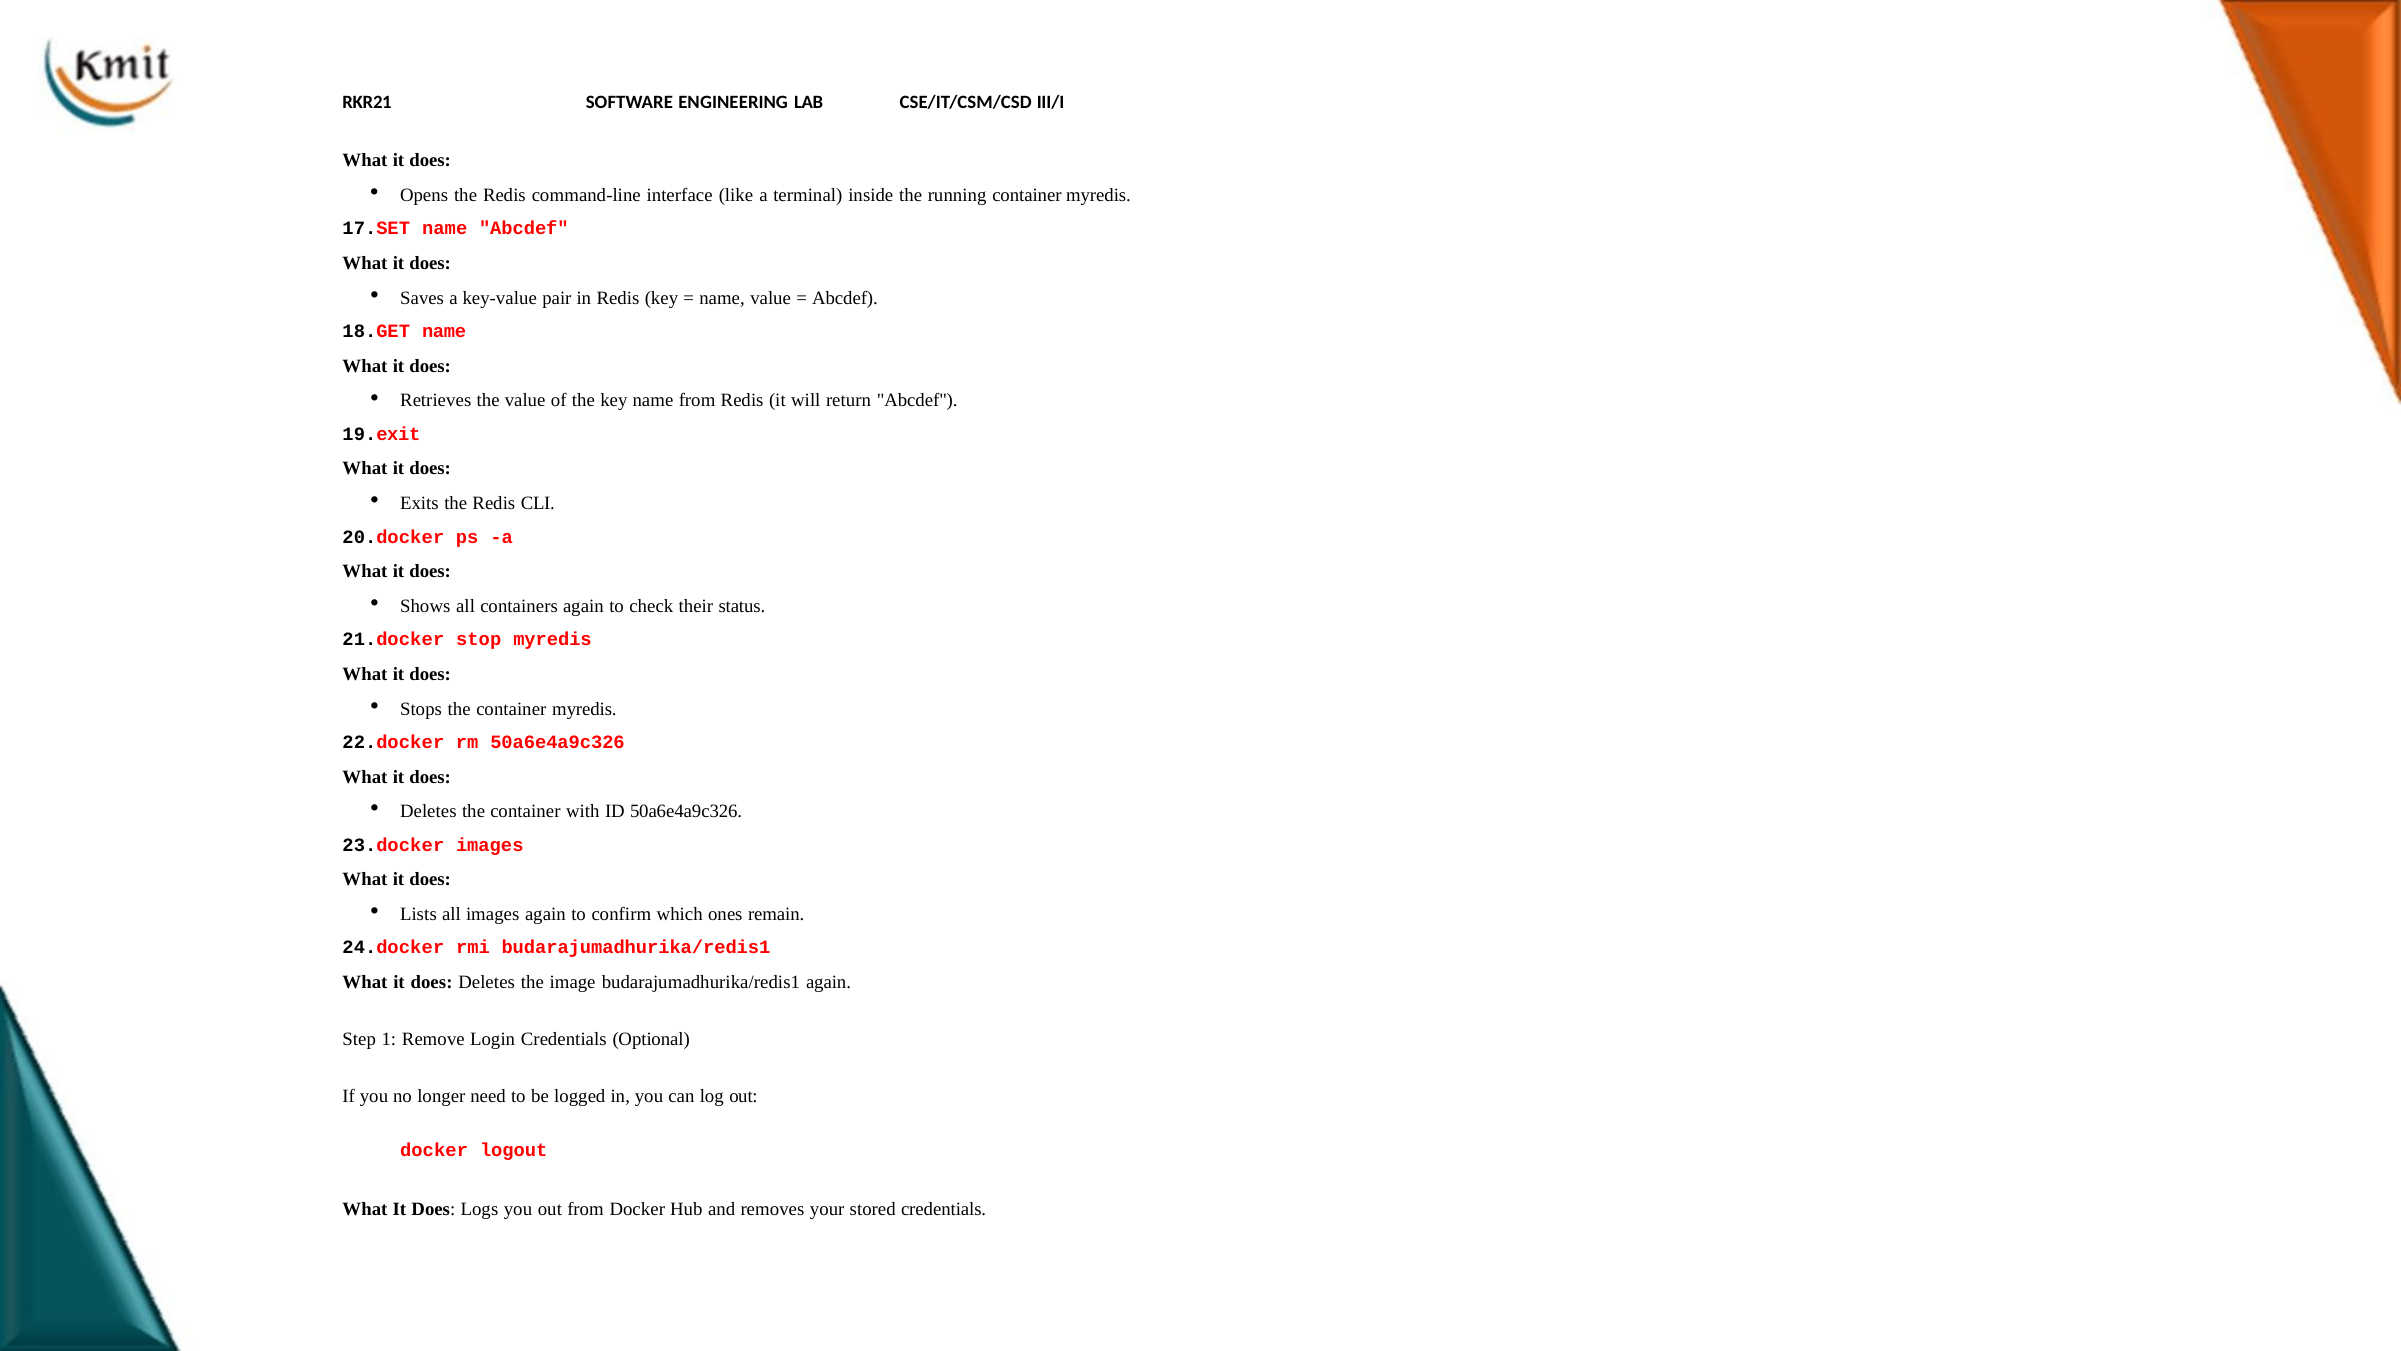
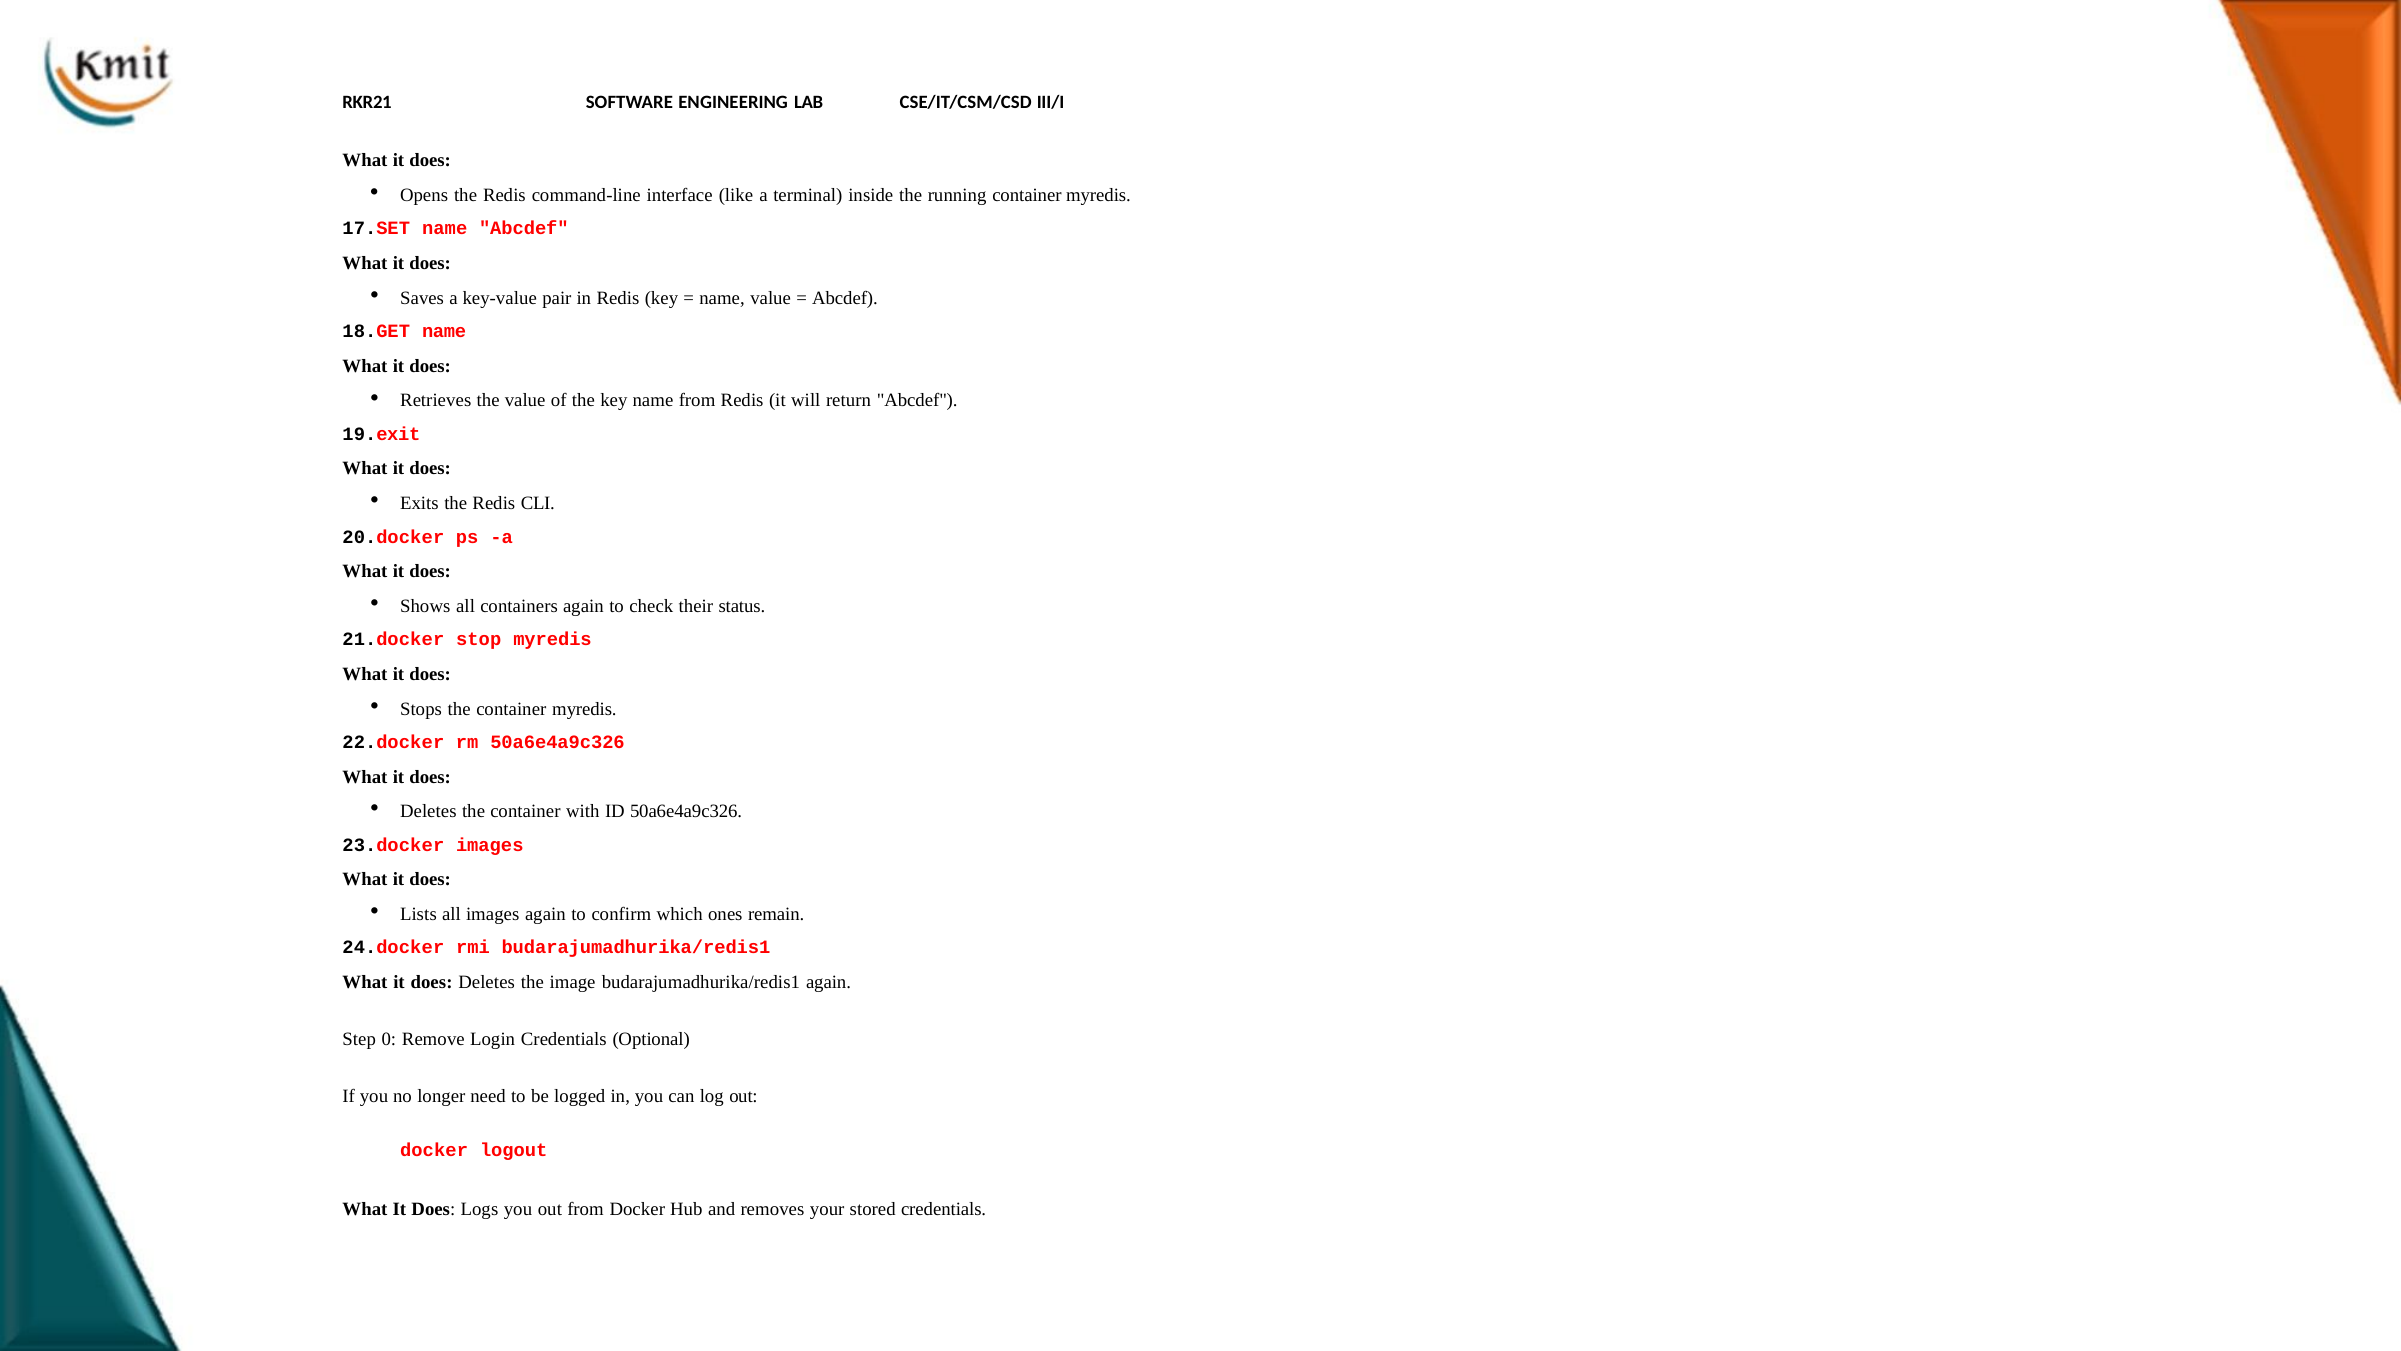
1: 1 -> 0
